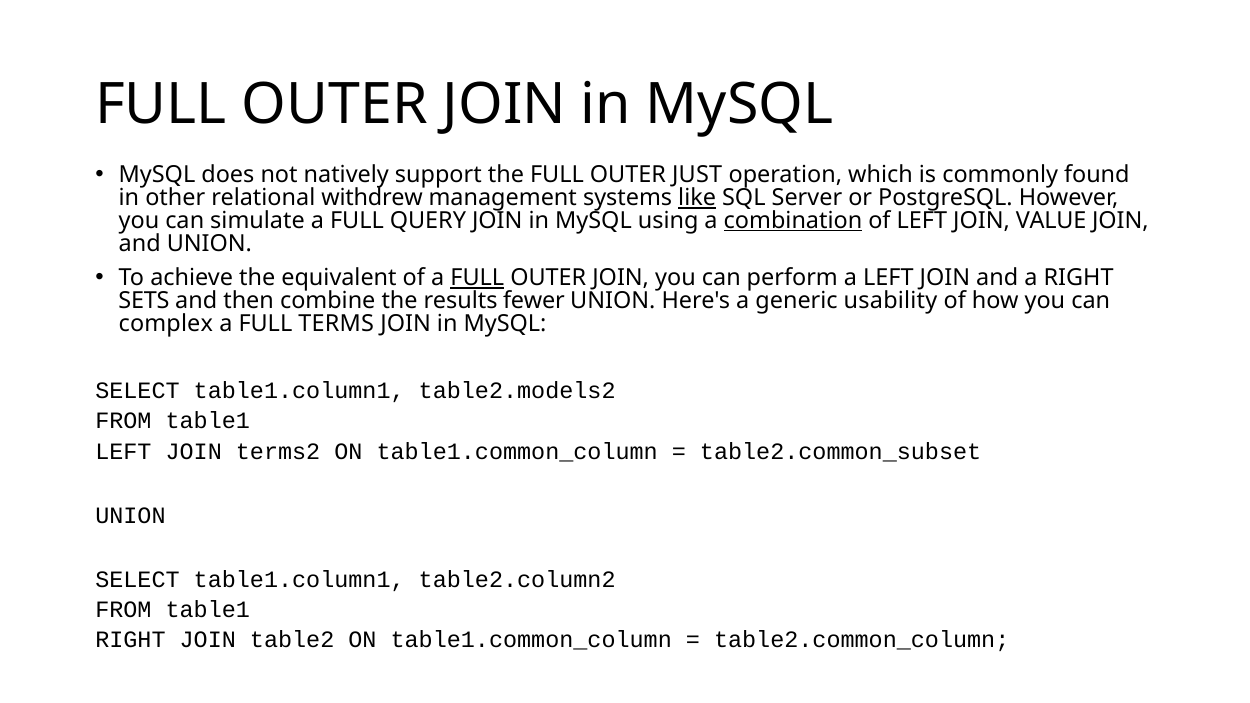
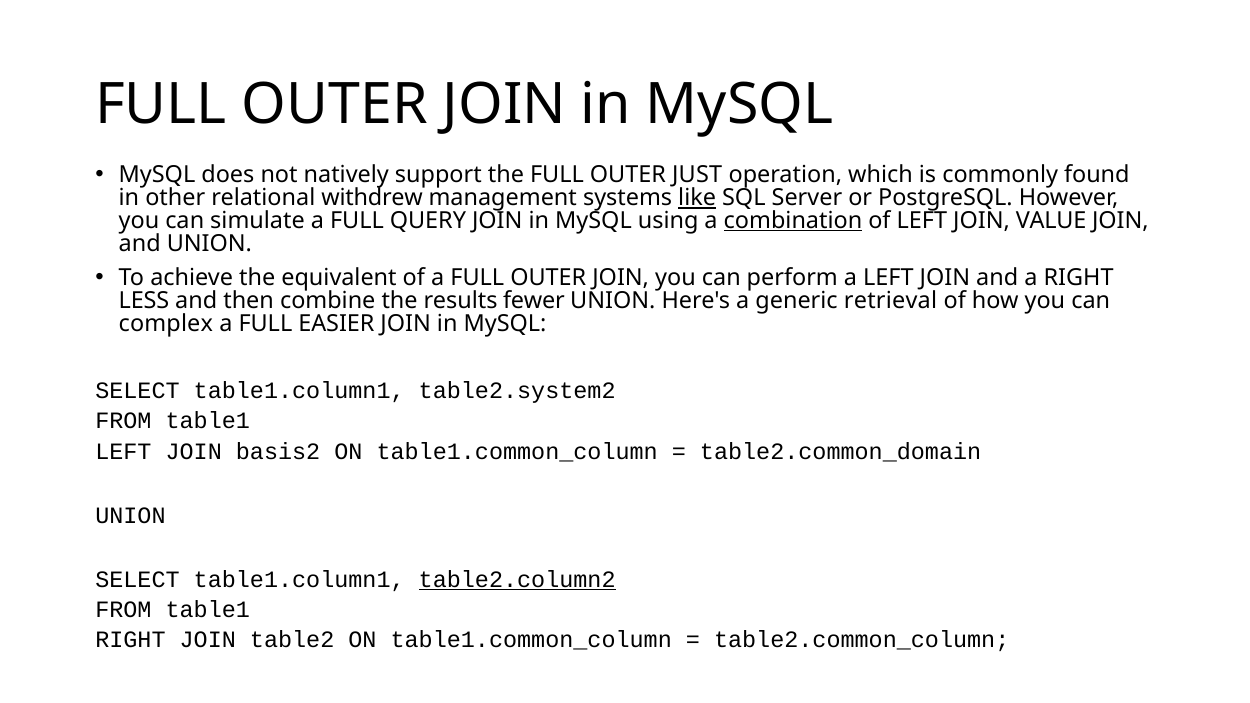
FULL at (477, 278) underline: present -> none
SETS: SETS -> LESS
usability: usability -> retrieval
TERMS: TERMS -> EASIER
table2.models2: table2.models2 -> table2.system2
terms2: terms2 -> basis2
table2.common_subset: table2.common_subset -> table2.common_domain
table2.column2 underline: none -> present
